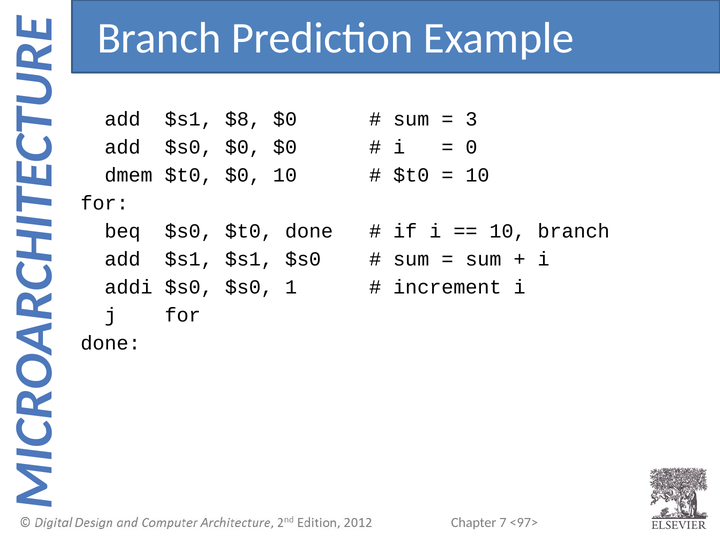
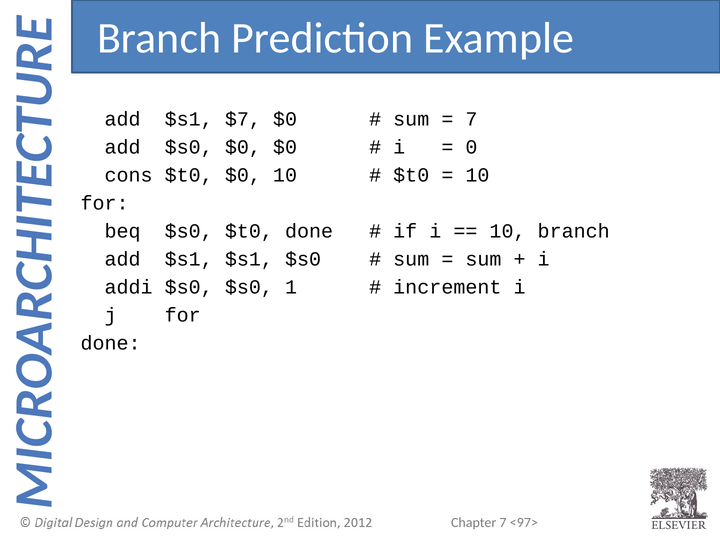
$8: $8 -> $7
3 at (471, 119): 3 -> 7
dmem: dmem -> cons
